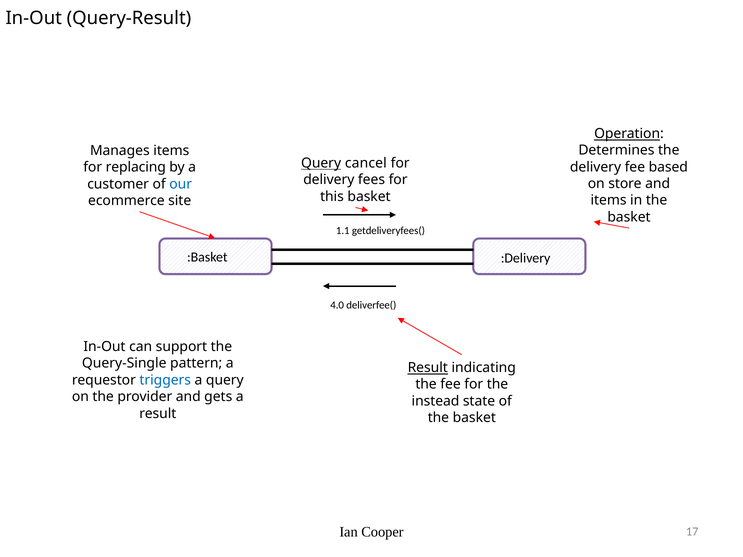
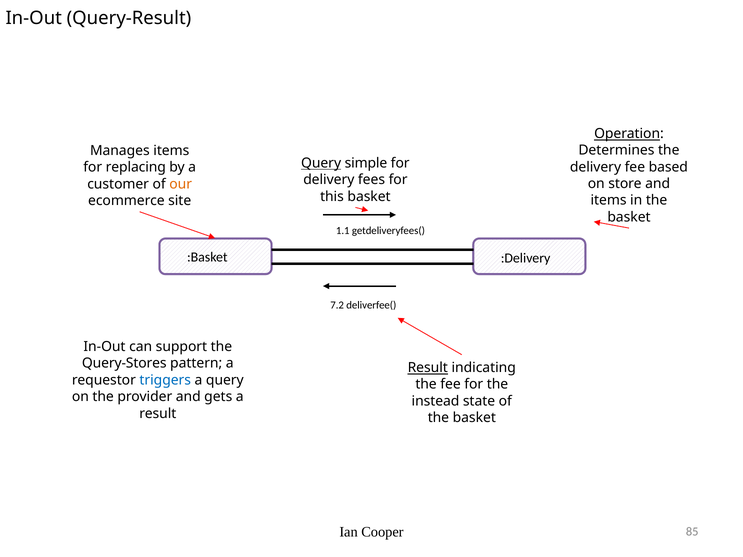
cancel: cancel -> simple
our colour: blue -> orange
4.0: 4.0 -> 7.2
Query-Single: Query-Single -> Query-Stores
17: 17 -> 85
